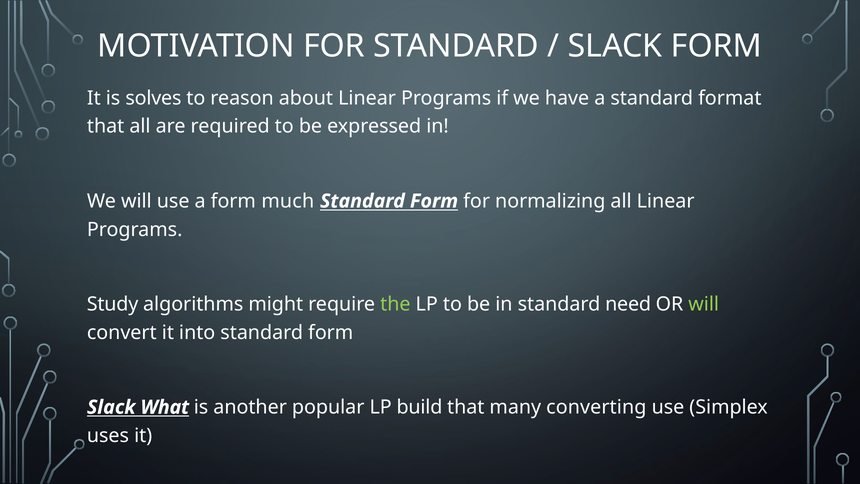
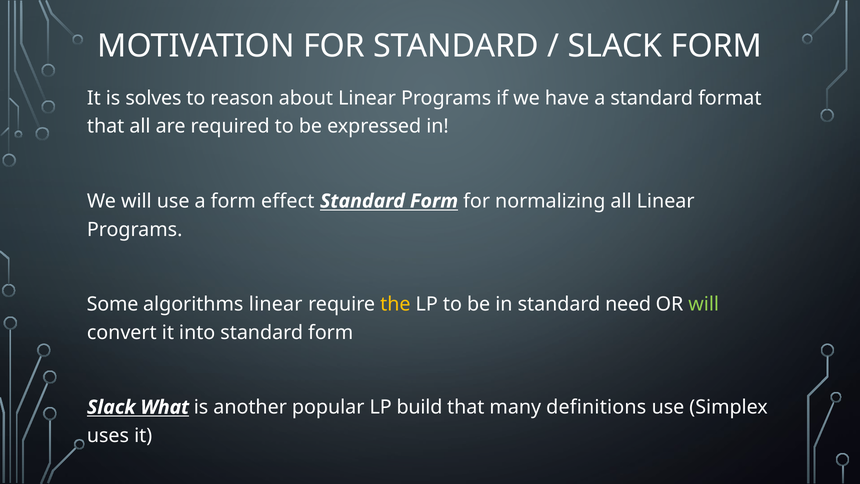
much: much -> effect
Study: Study -> Some
algorithms might: might -> linear
the colour: light green -> yellow
converting: converting -> definitions
